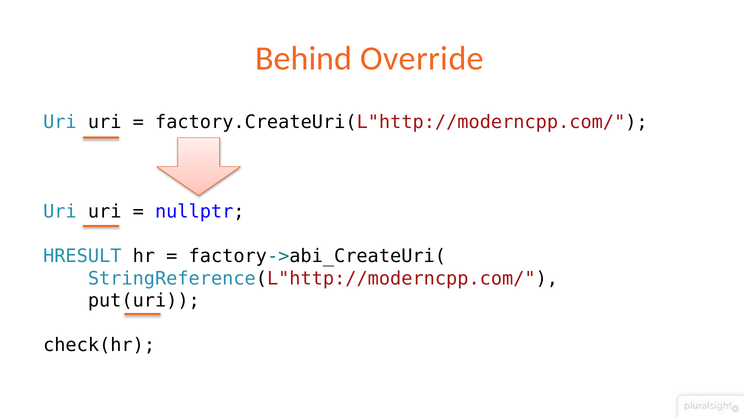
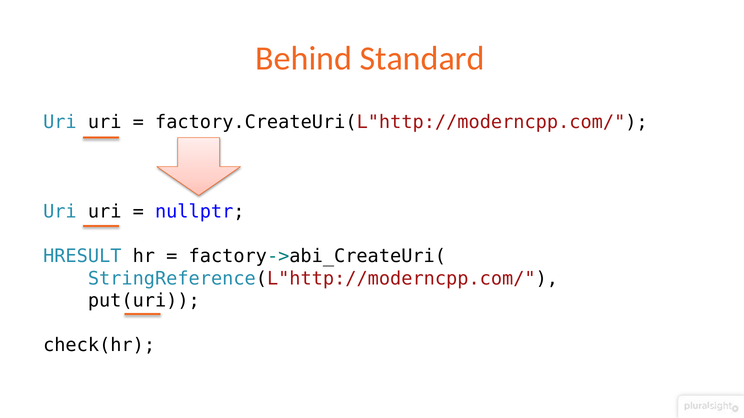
Override: Override -> Standard
